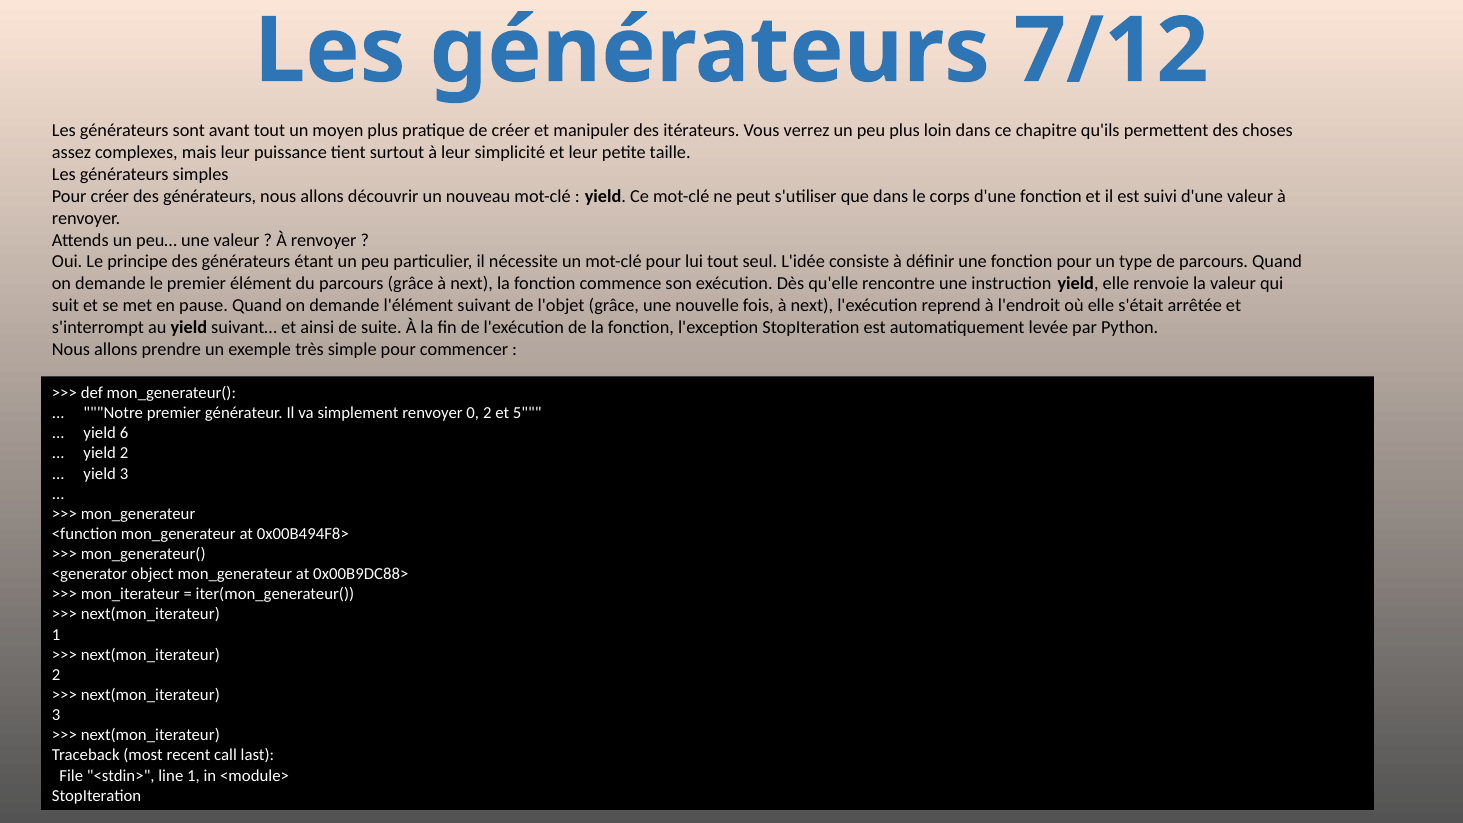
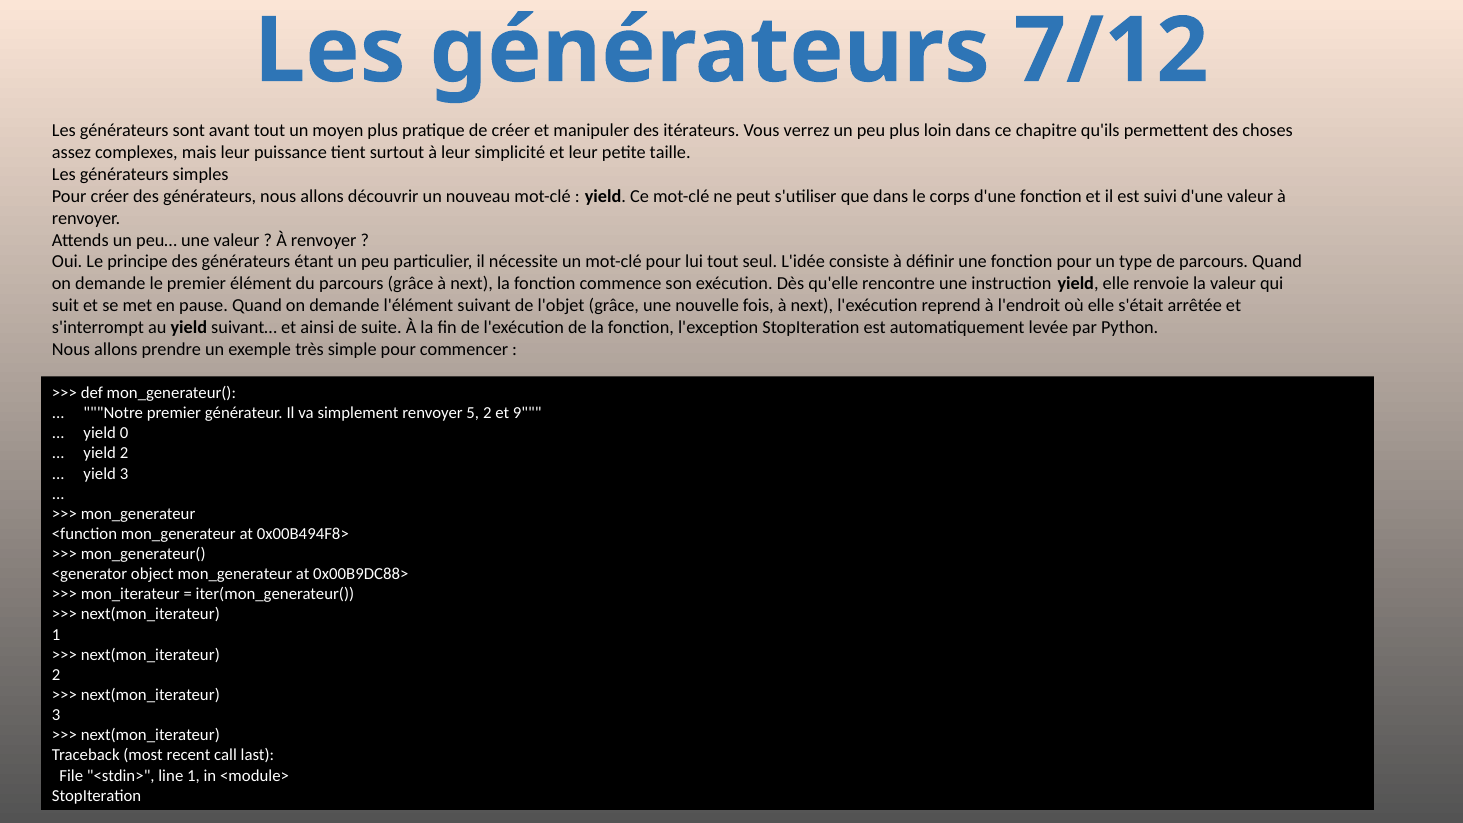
0: 0 -> 5
5: 5 -> 9
6: 6 -> 0
